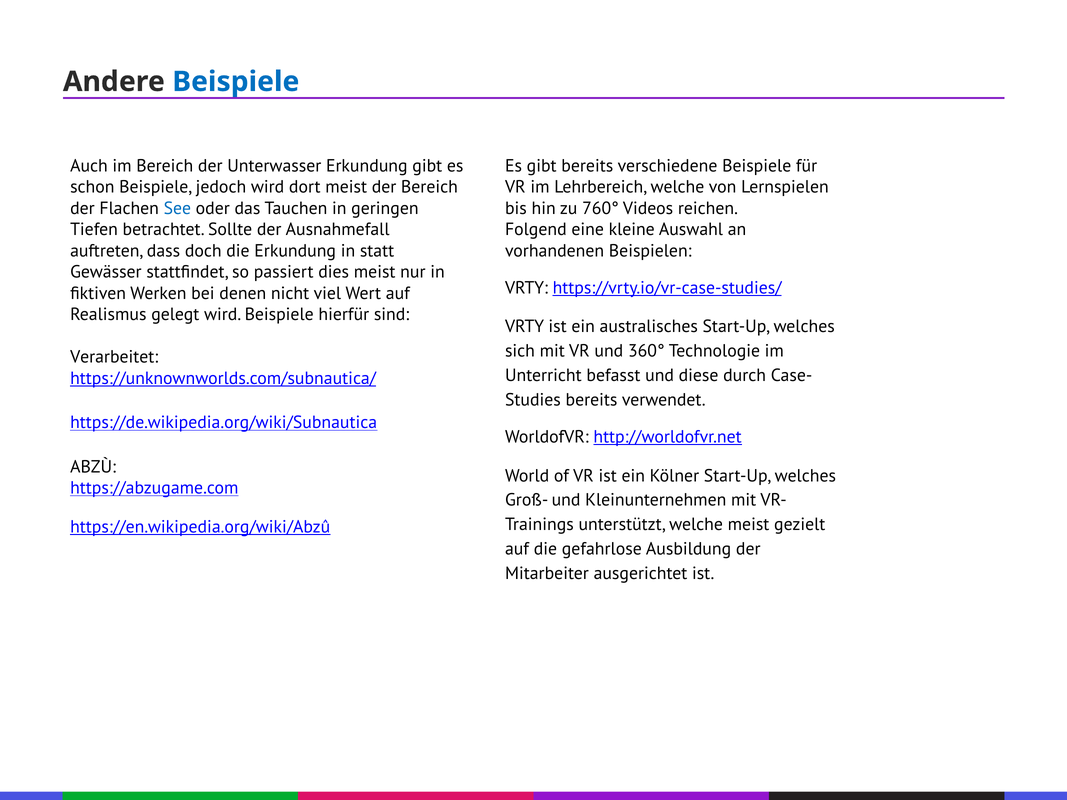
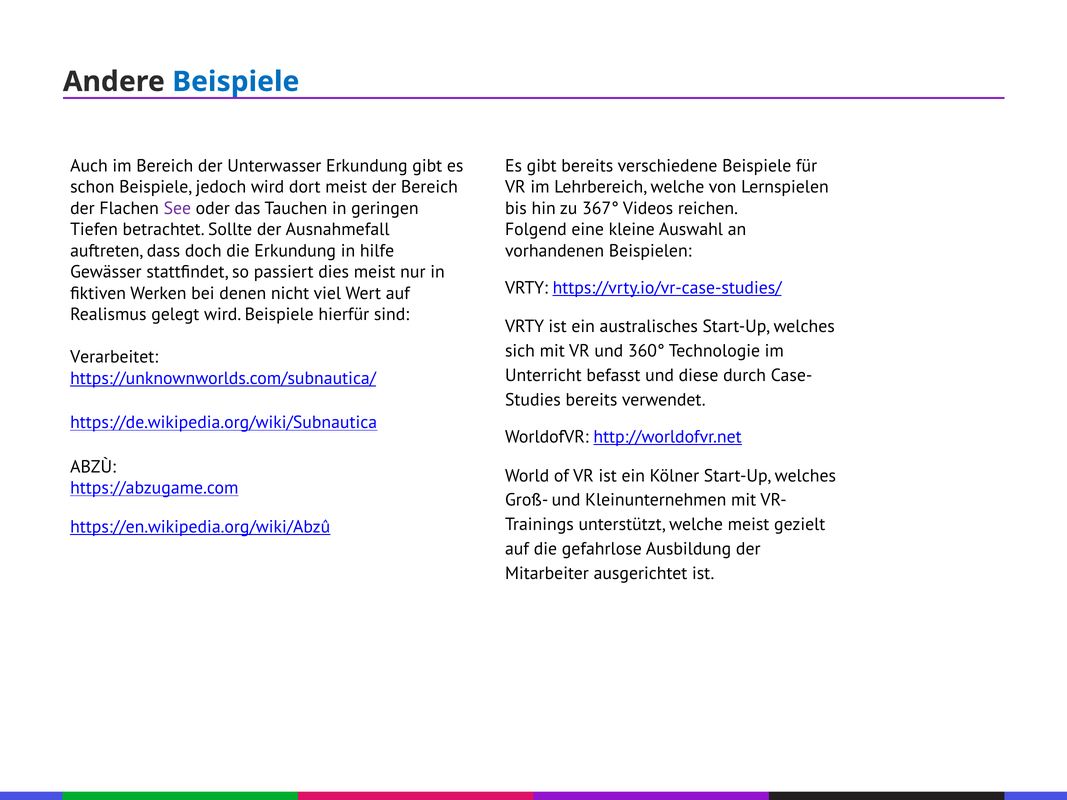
See colour: blue -> purple
760°: 760° -> 367°
statt: statt -> hilfe
